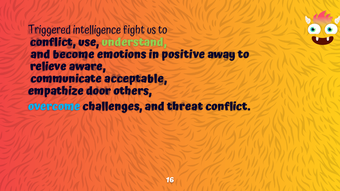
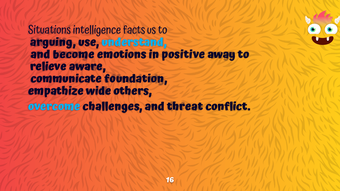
Triggered: Triggered -> Situations
fight: fight -> facts
conflict at (53, 42): conflict -> arguing
understand colour: light green -> light blue
acceptable: acceptable -> foundation
door: door -> wide
